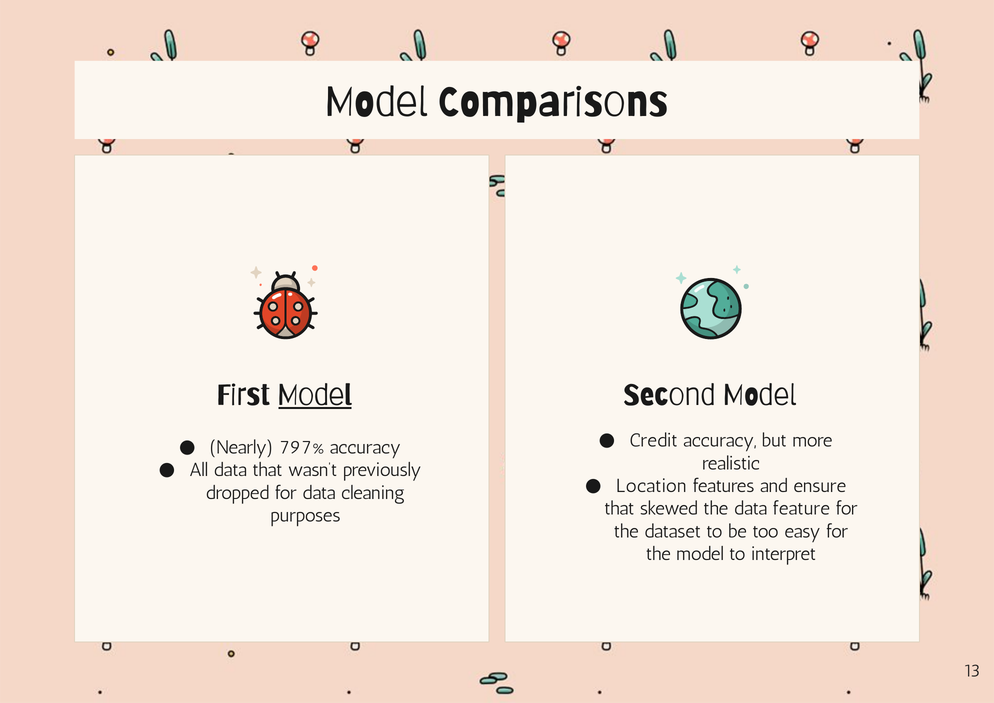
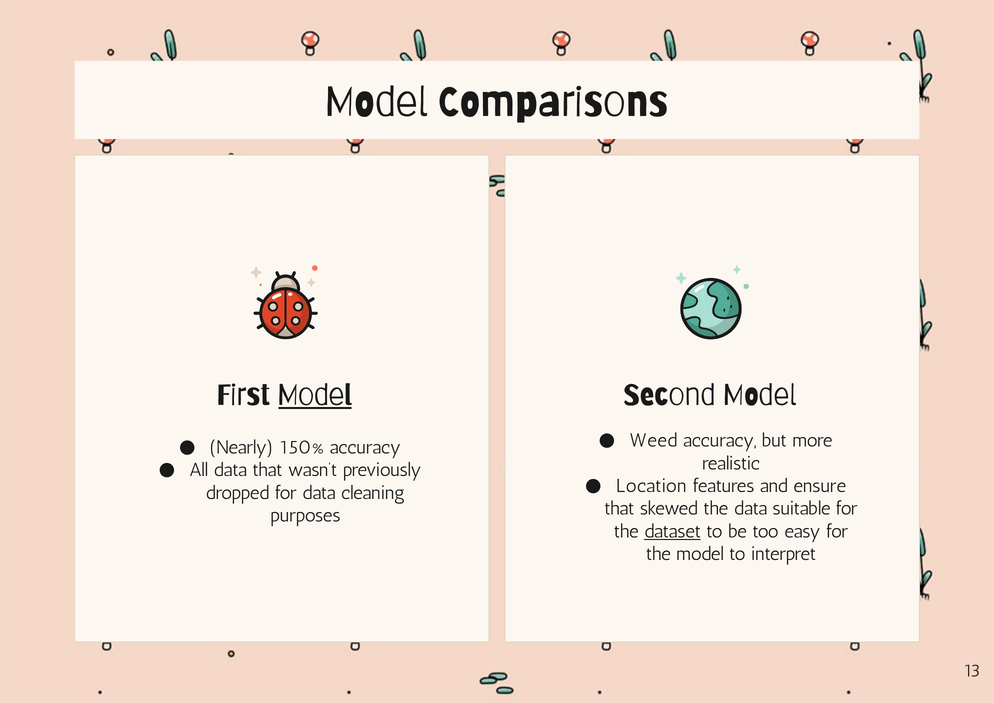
Credit: Credit -> Weed
797%: 797% -> 150%
feature: feature -> suitable
dataset underline: none -> present
